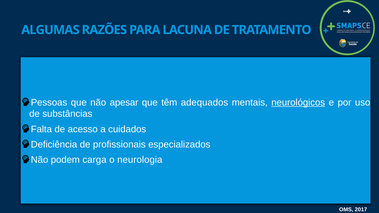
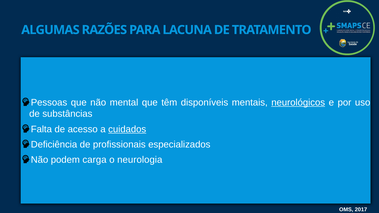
apesar: apesar -> mental
adequados: adequados -> disponíveis
cuidados underline: none -> present
